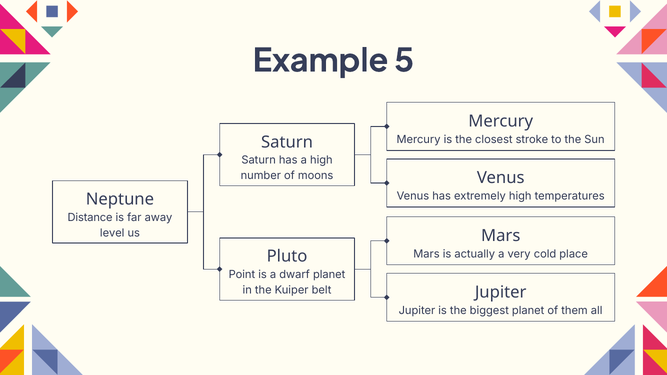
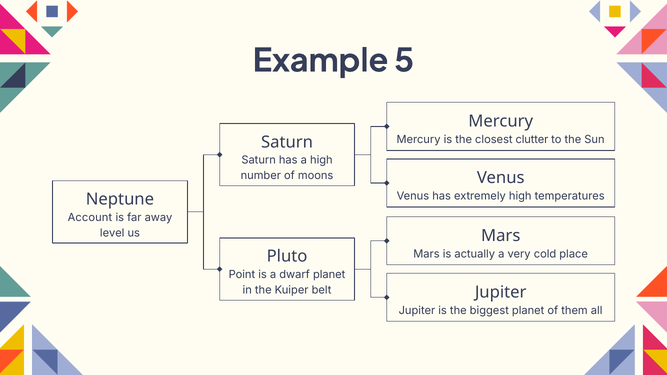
stroke: stroke -> clutter
Distance: Distance -> Account
